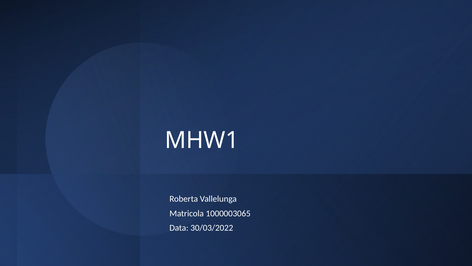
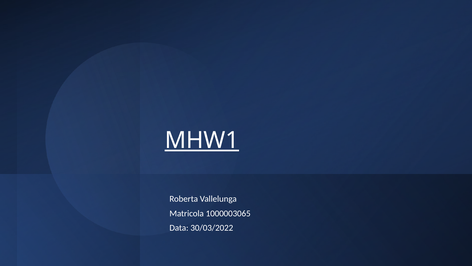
MHW1 underline: none -> present
